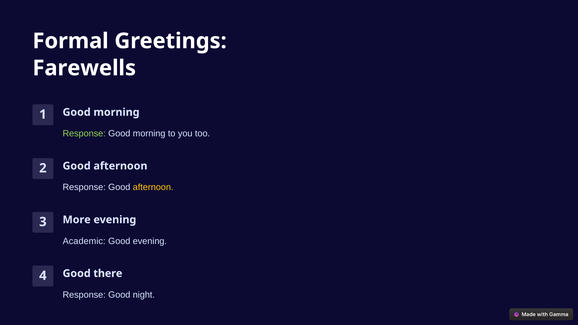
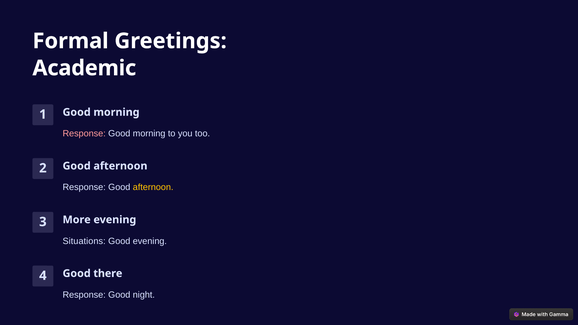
Farewells: Farewells -> Academic
Response at (84, 134) colour: light green -> pink
Academic: Academic -> Situations
